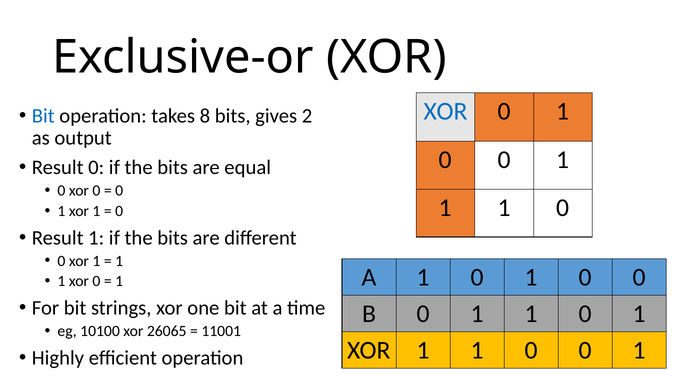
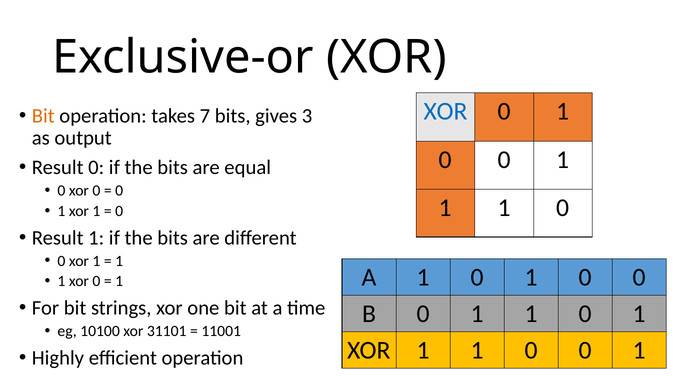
Bit at (43, 116) colour: blue -> orange
8: 8 -> 7
2: 2 -> 3
26065: 26065 -> 31101
